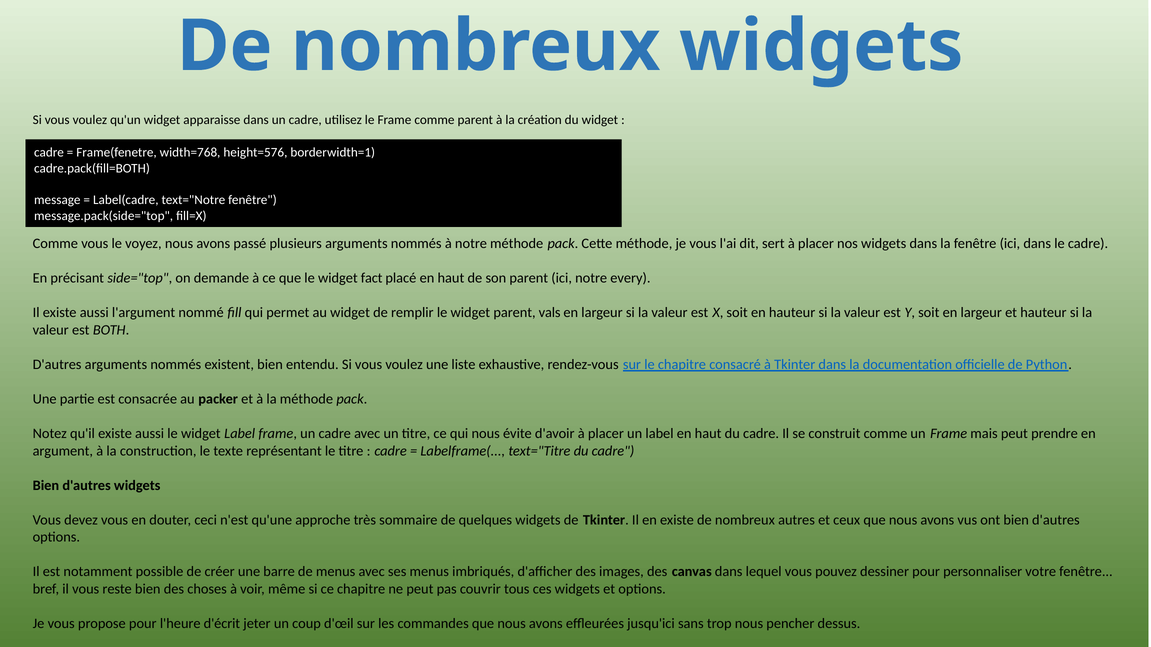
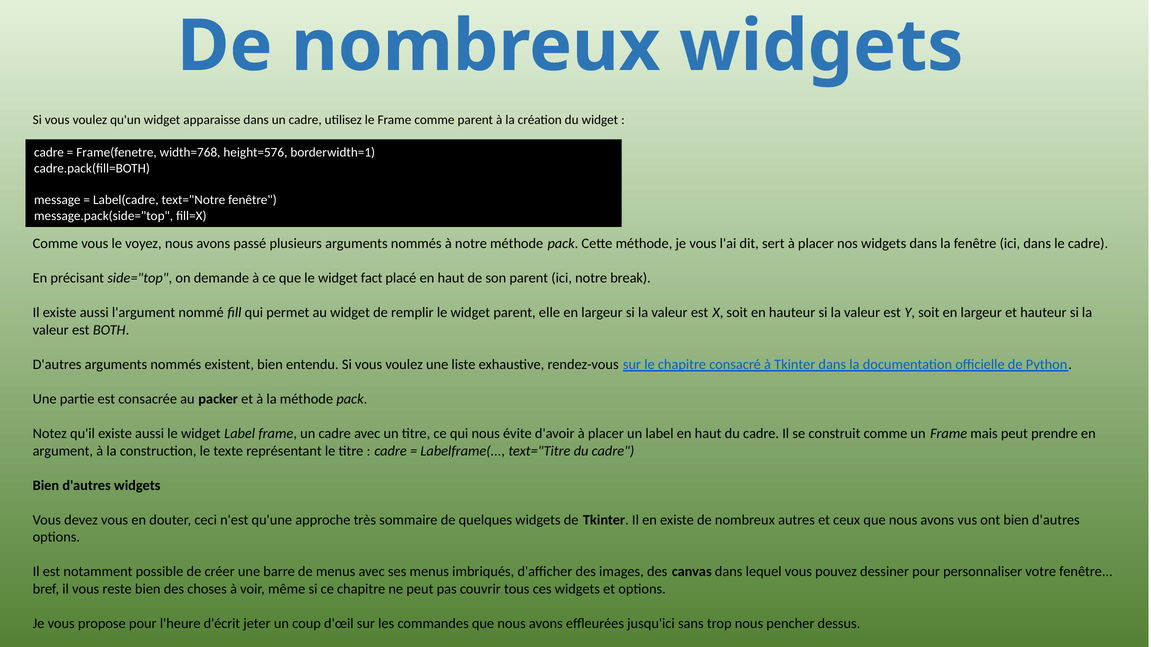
every: every -> break
vals: vals -> elle
